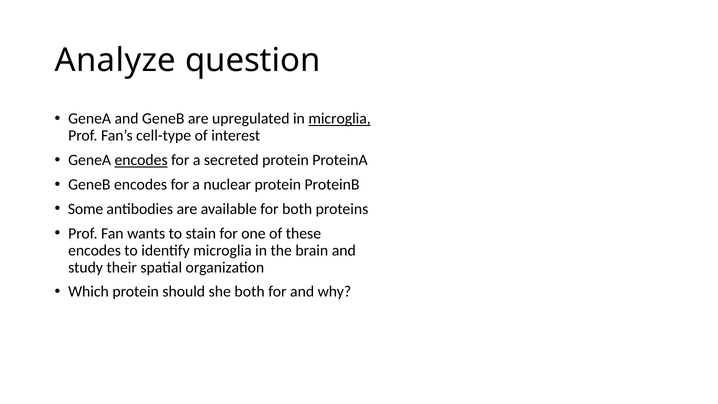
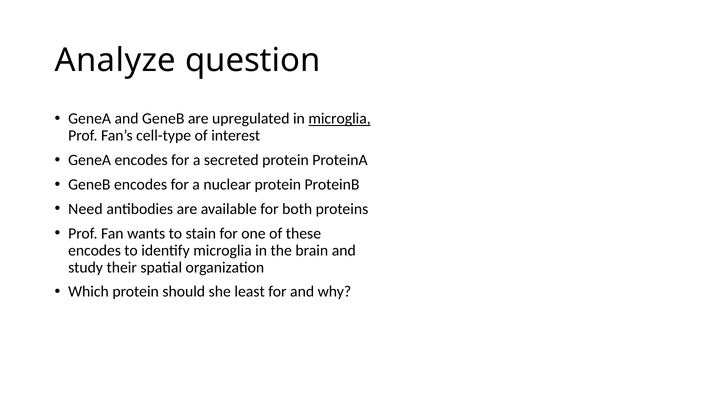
encodes at (141, 160) underline: present -> none
Some: Some -> Need
she both: both -> least
